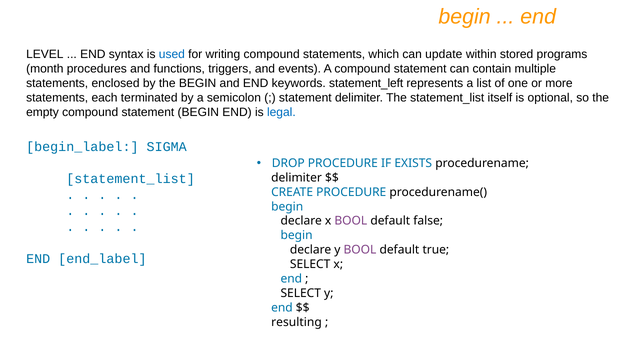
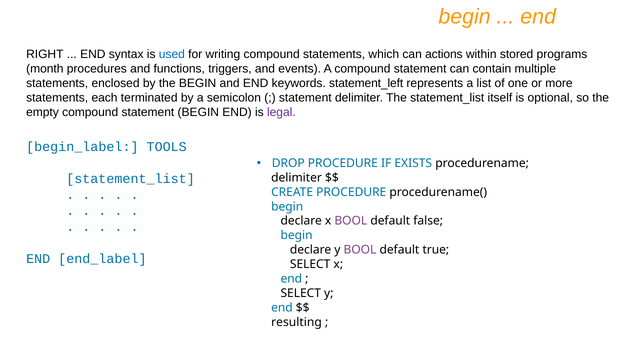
LEVEL: LEVEL -> RIGHT
update: update -> actions
legal colour: blue -> purple
SIGMA: SIGMA -> TOOLS
